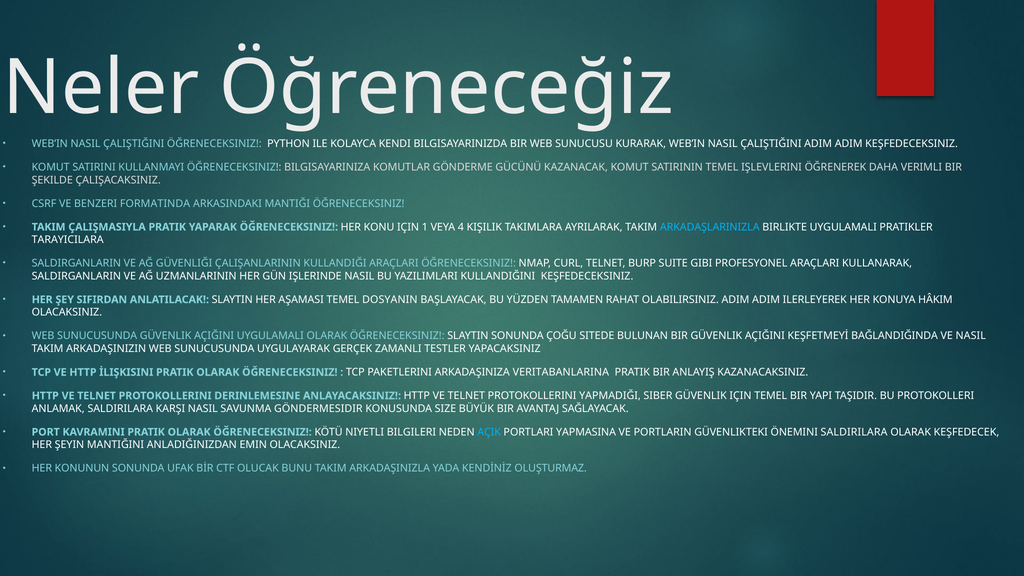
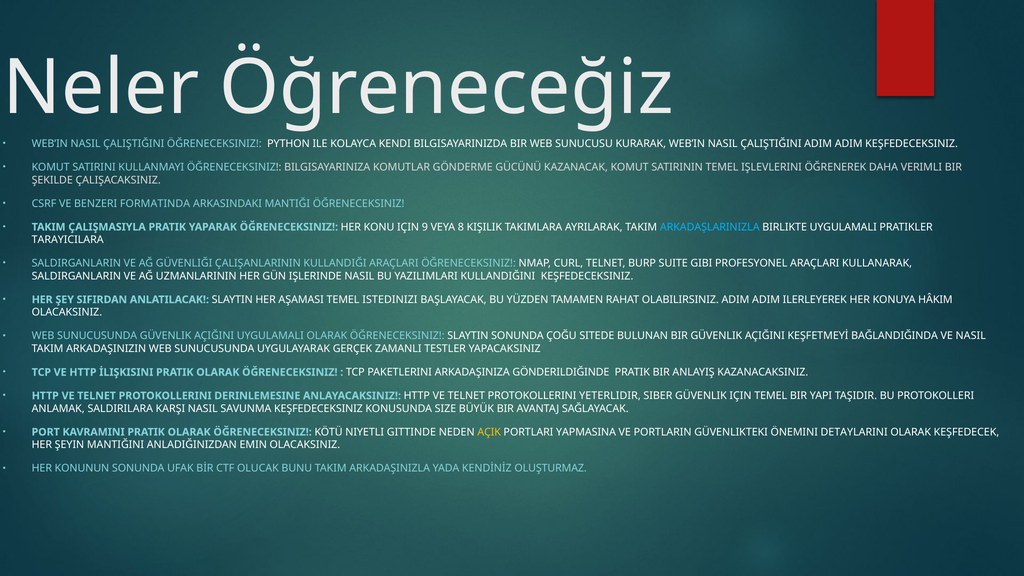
1: 1 -> 9
4: 4 -> 8
DOSYANIN: DOSYANIN -> ISTEDINIZI
VERITABANLARINA: VERITABANLARINA -> GÖNDERILDIĞINDE
YAPMADIĞI: YAPMADIĞI -> YETERLIDIR
SAVUNMA GÖNDERMESIDIR: GÖNDERMESIDIR -> KEŞFEDECEKSINIZ
BILGILERI: BILGILERI -> GITTINDE
AÇIK colour: light blue -> yellow
ÖNEMINI SALDIRILARA: SALDIRILARA -> DETAYLARINI
